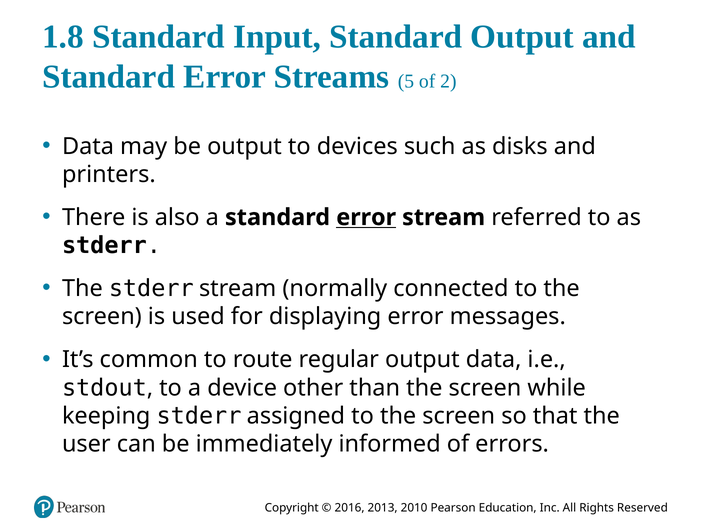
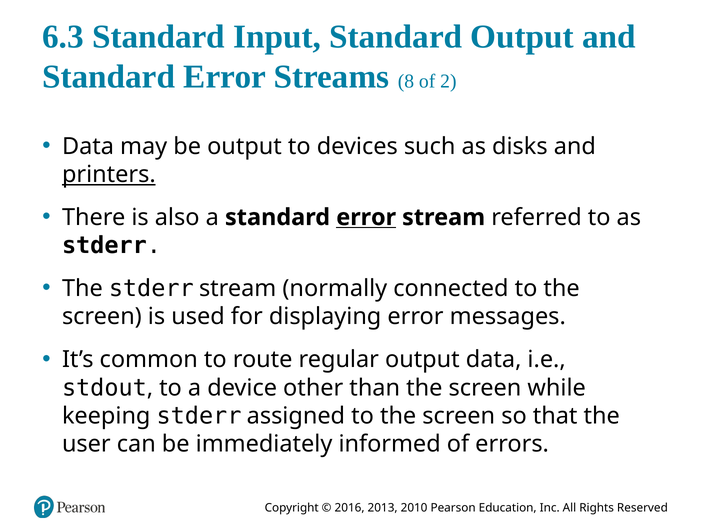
1.8: 1.8 -> 6.3
5: 5 -> 8
printers underline: none -> present
